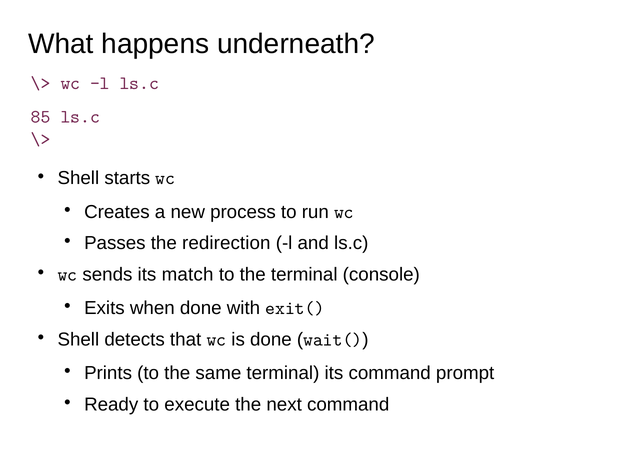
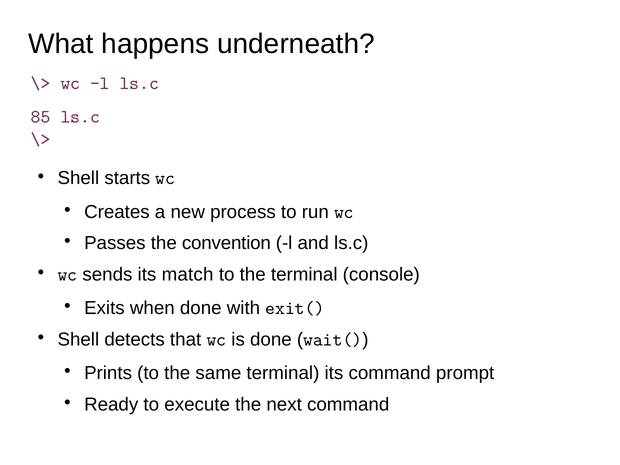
redirection: redirection -> convention
